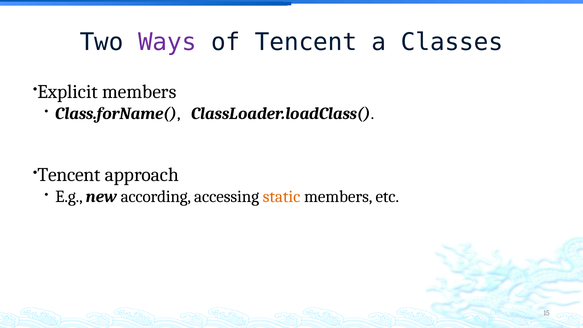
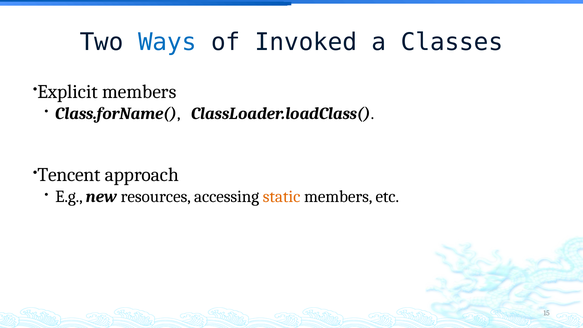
Ways colour: purple -> blue
of Tencent: Tencent -> Invoked
according: according -> resources
